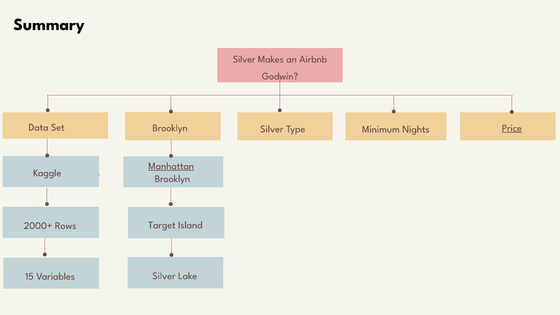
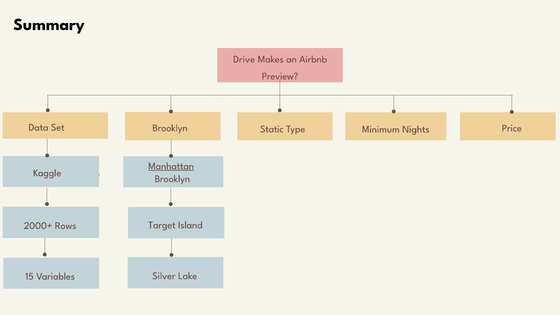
Silver at (244, 59): Silver -> Drive
Godwin: Godwin -> Preview
Set Silver: Silver -> Static
Price underline: present -> none
